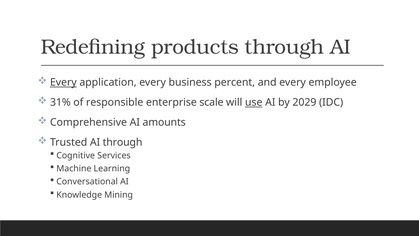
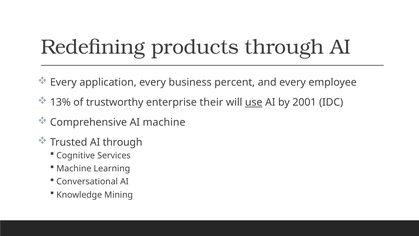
Every at (63, 82) underline: present -> none
31%: 31% -> 13%
responsible: responsible -> trustworthy
scale: scale -> their
2029: 2029 -> 2001
AI amounts: amounts -> machine
